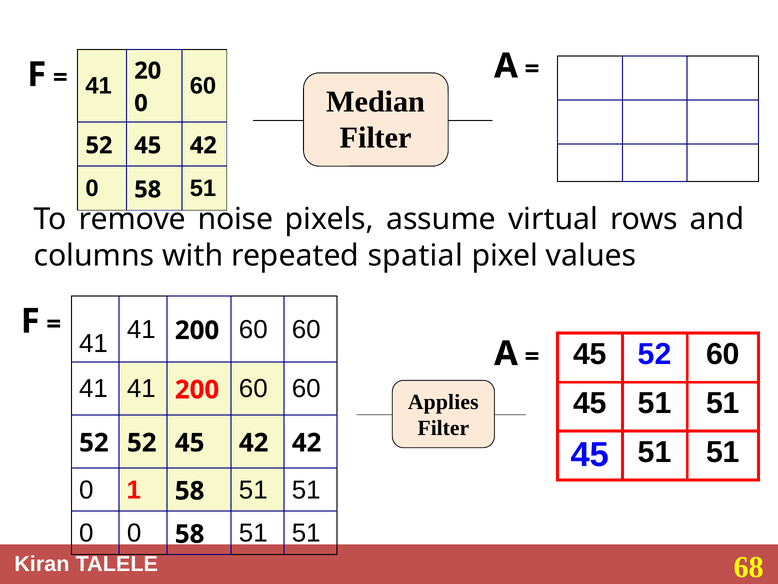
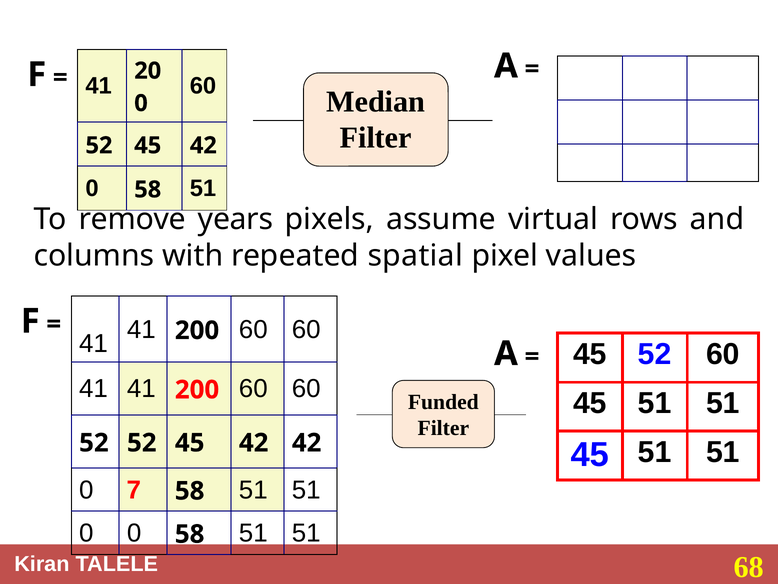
noise: noise -> years
Applies: Applies -> Funded
1: 1 -> 7
